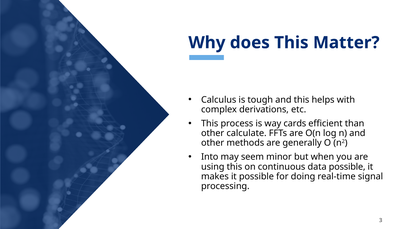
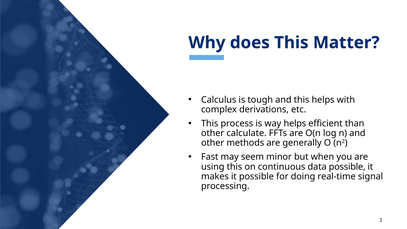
way cards: cards -> helps
Into: Into -> Fast
